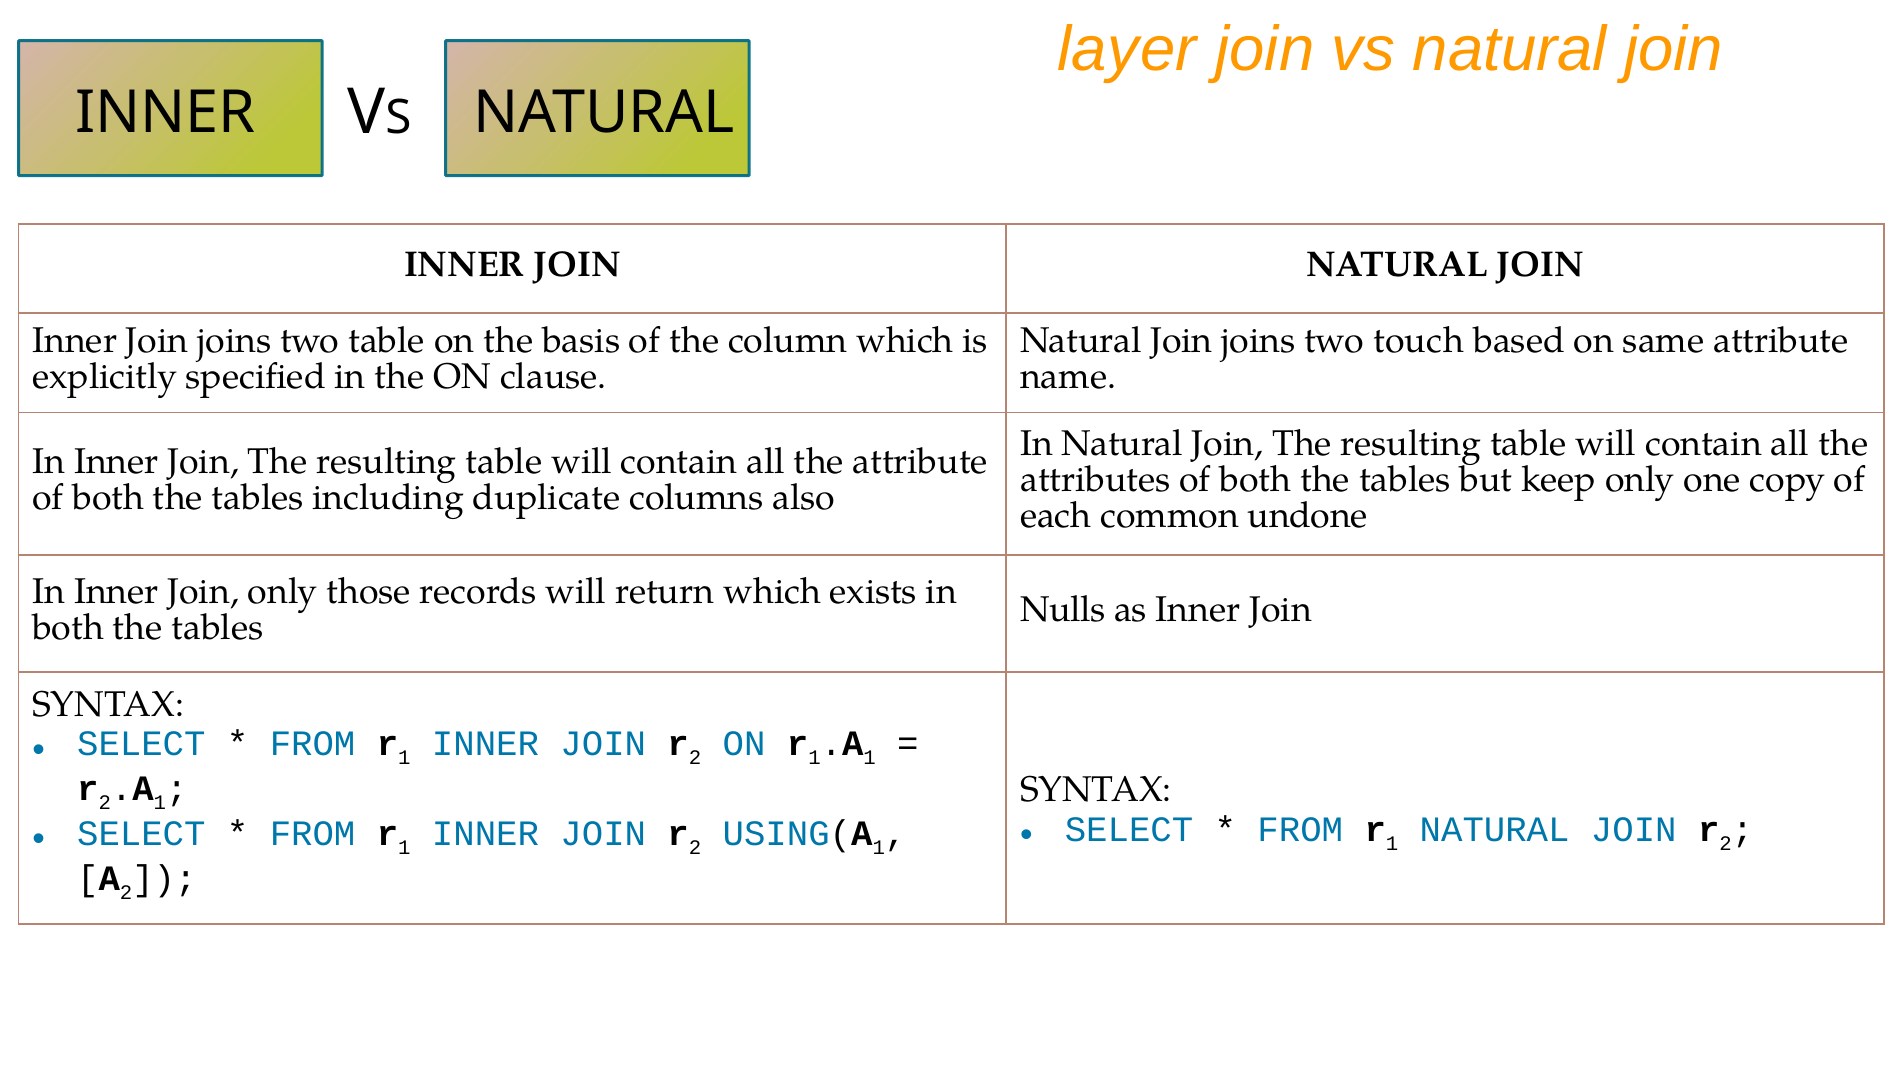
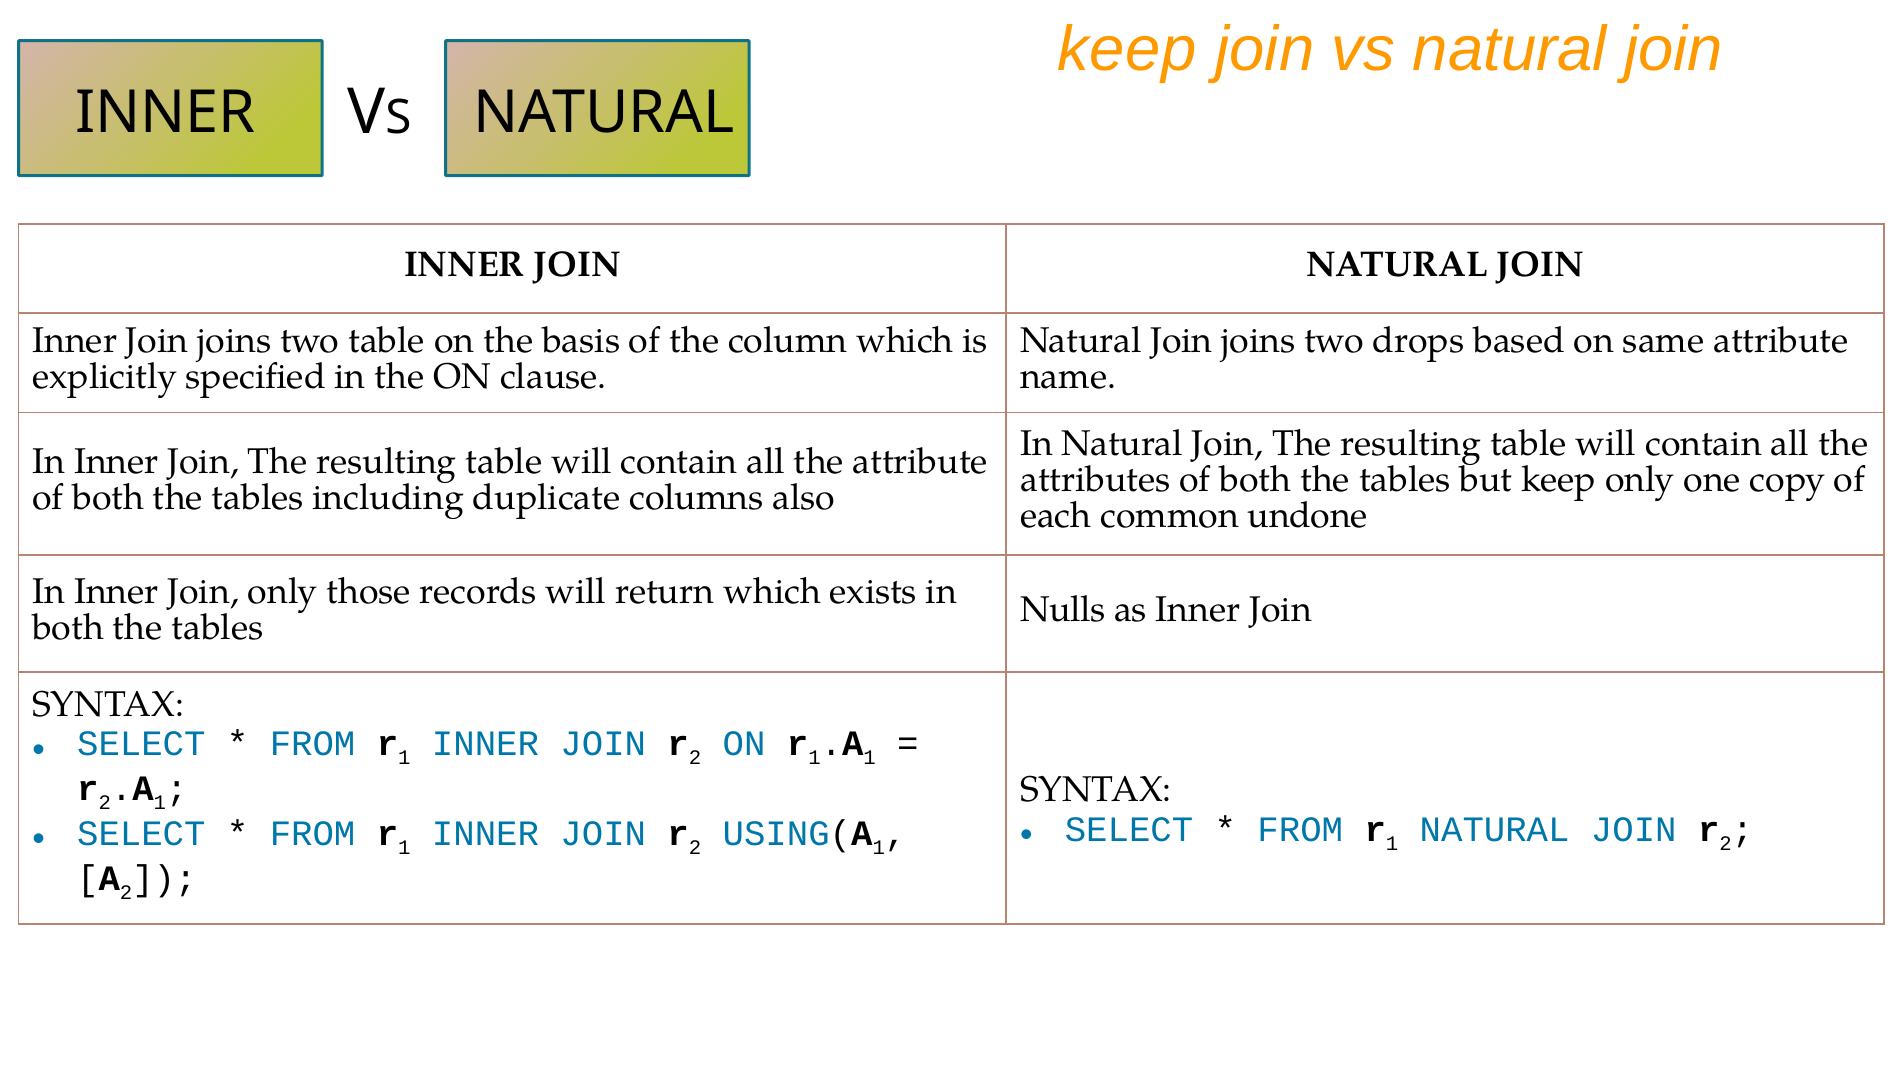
layer at (1127, 50): layer -> keep
touch: touch -> drops
